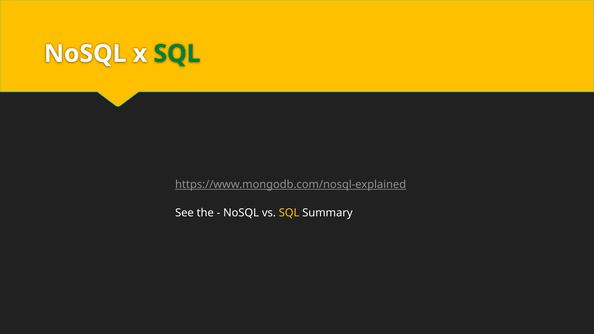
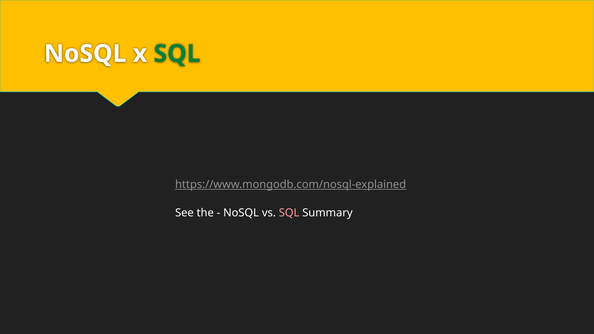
SQL at (289, 213) colour: yellow -> pink
